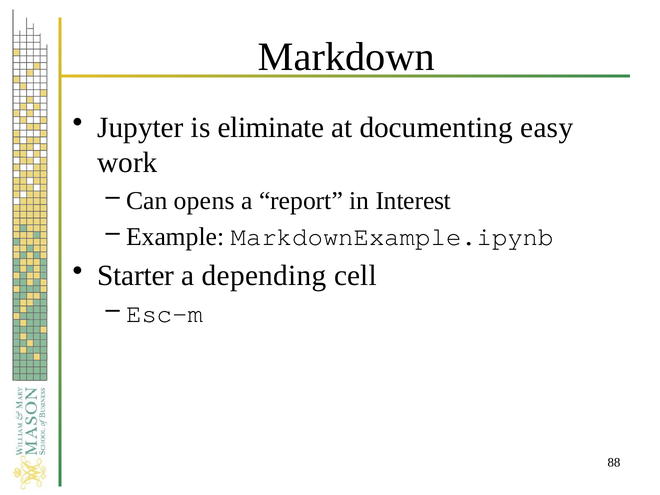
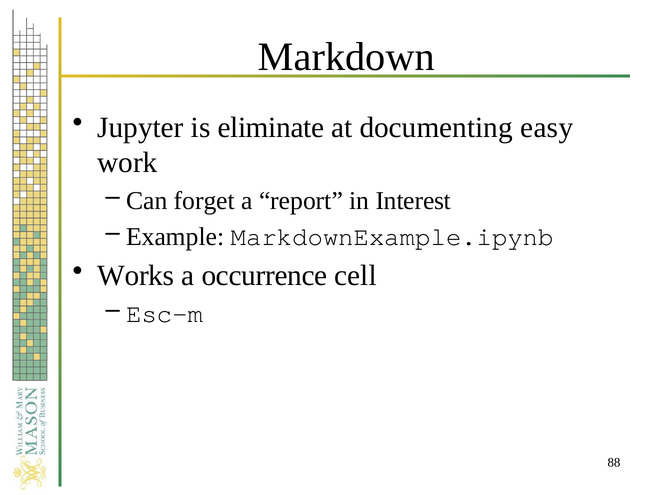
opens: opens -> forget
Starter: Starter -> Works
depending: depending -> occurrence
